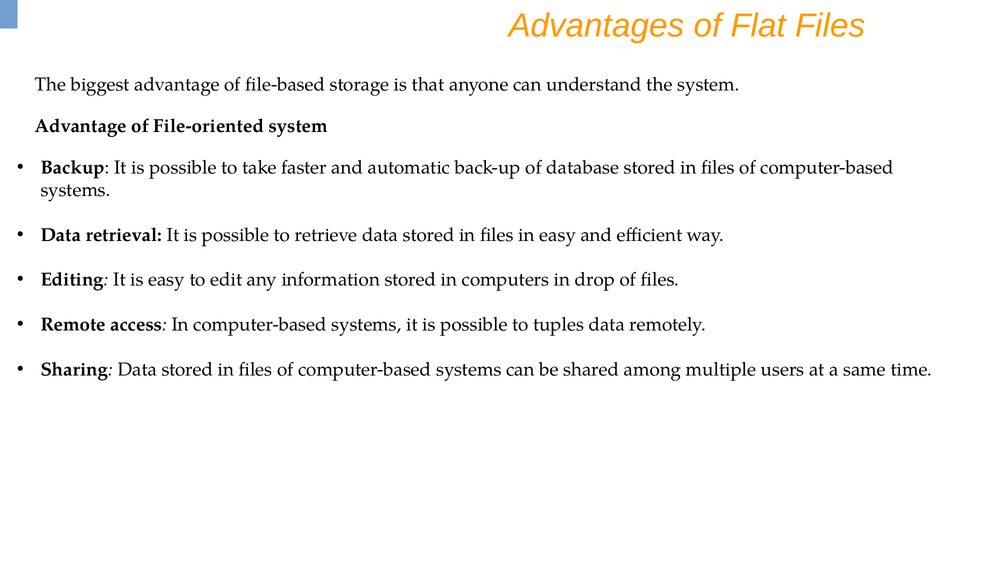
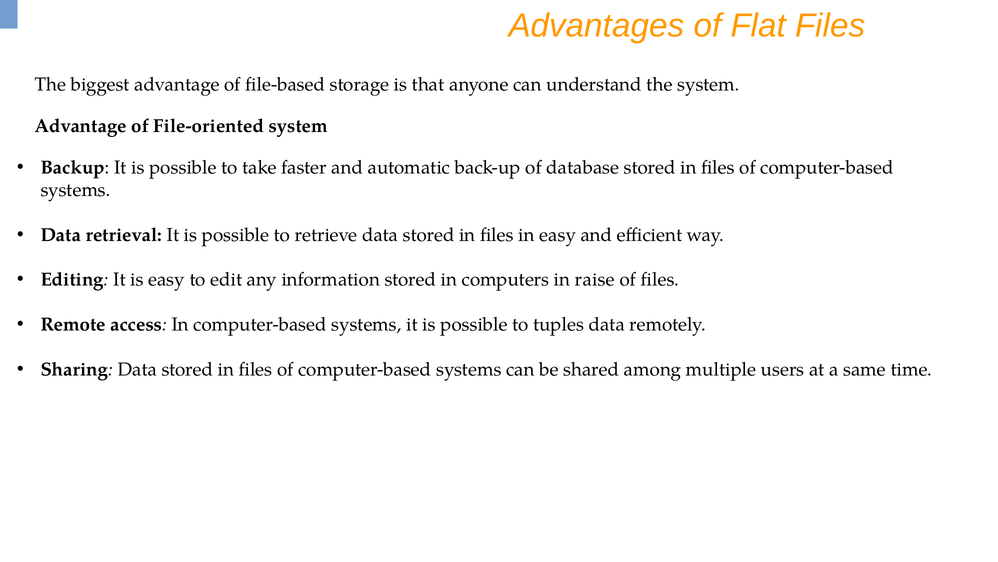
drop: drop -> raise
